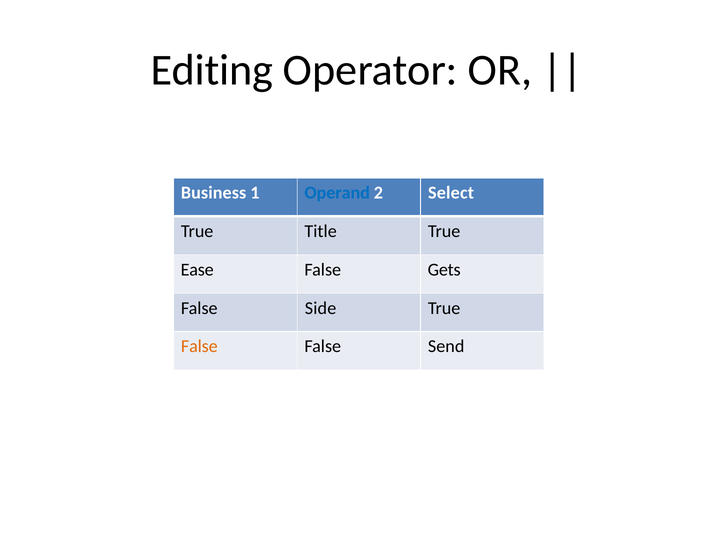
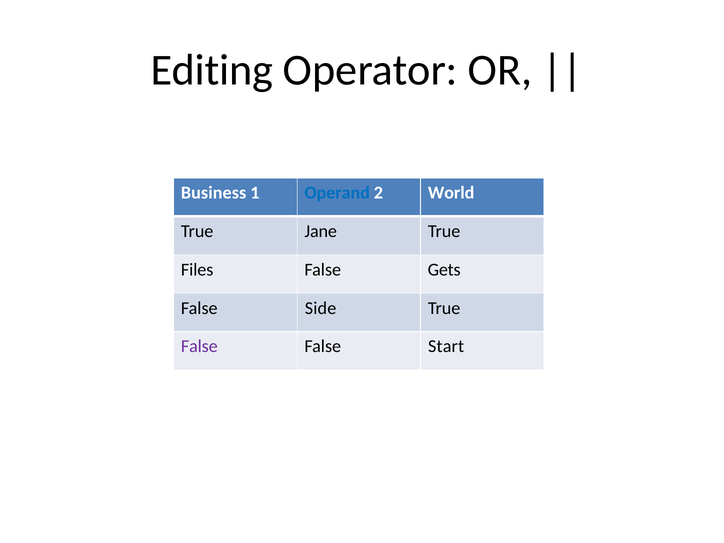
Select: Select -> World
Title: Title -> Jane
Ease: Ease -> Files
False at (199, 346) colour: orange -> purple
Send: Send -> Start
